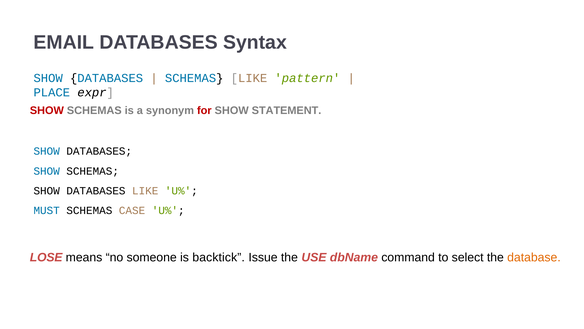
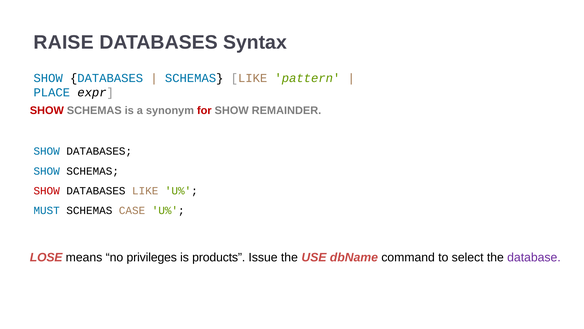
EMAIL: EMAIL -> RAISE
STATEMENT: STATEMENT -> REMAINDER
SHOW at (47, 191) colour: black -> red
someone: someone -> privileges
backtick: backtick -> products
database colour: orange -> purple
